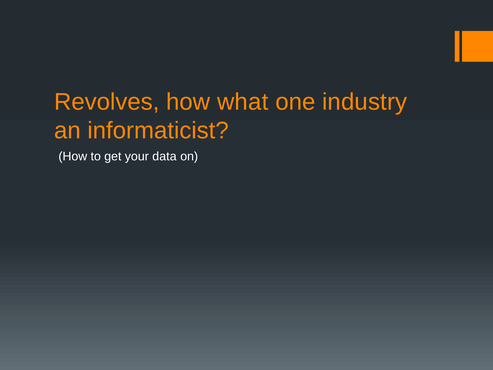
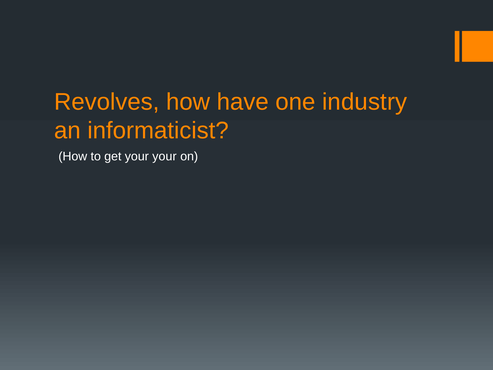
what: what -> have
your data: data -> your
